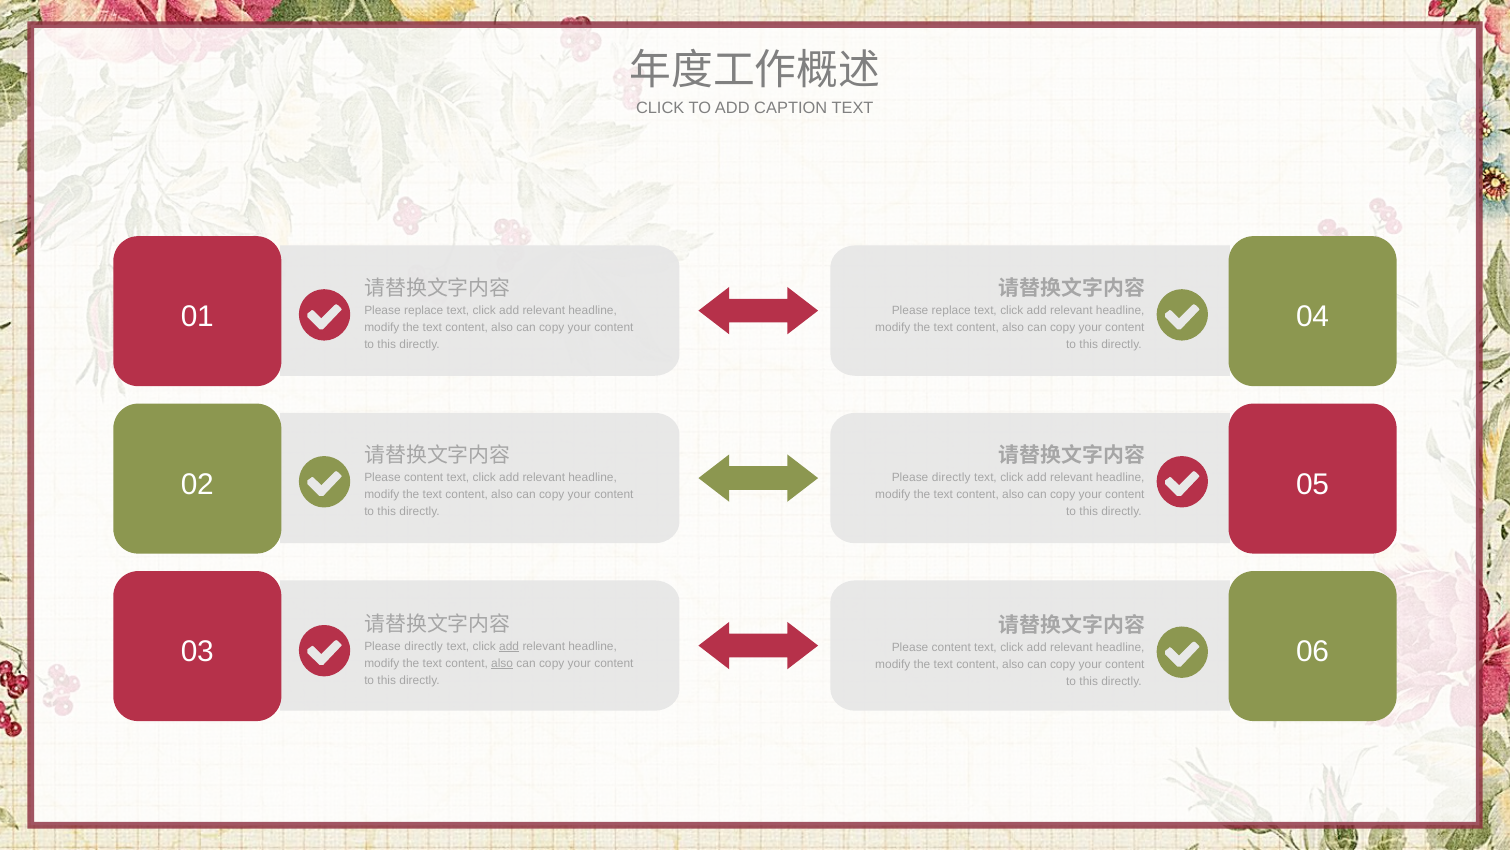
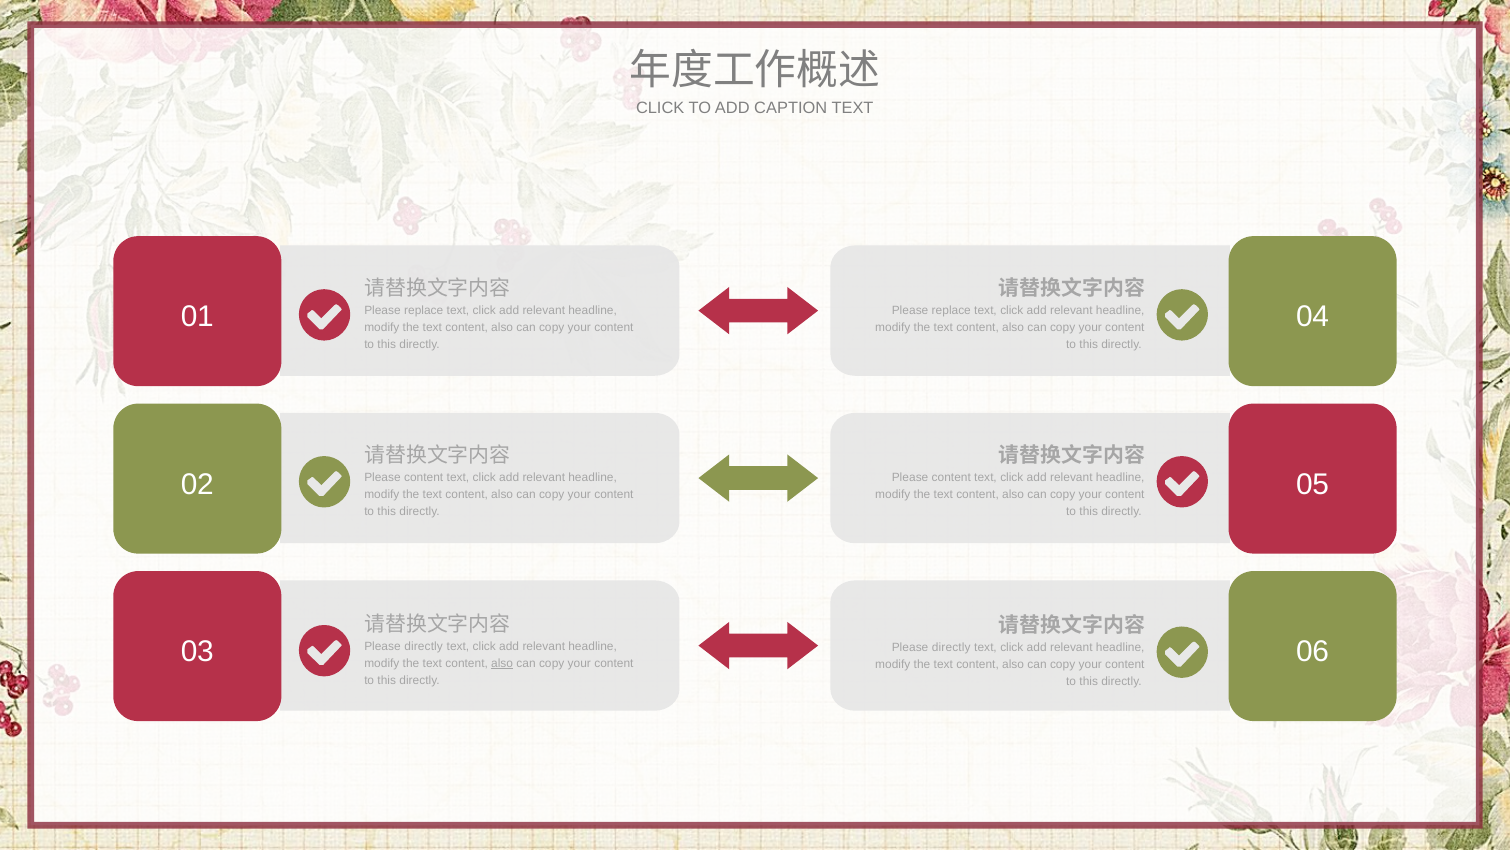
directly at (951, 477): directly -> content
add at (509, 646) underline: present -> none
content at (951, 647): content -> directly
